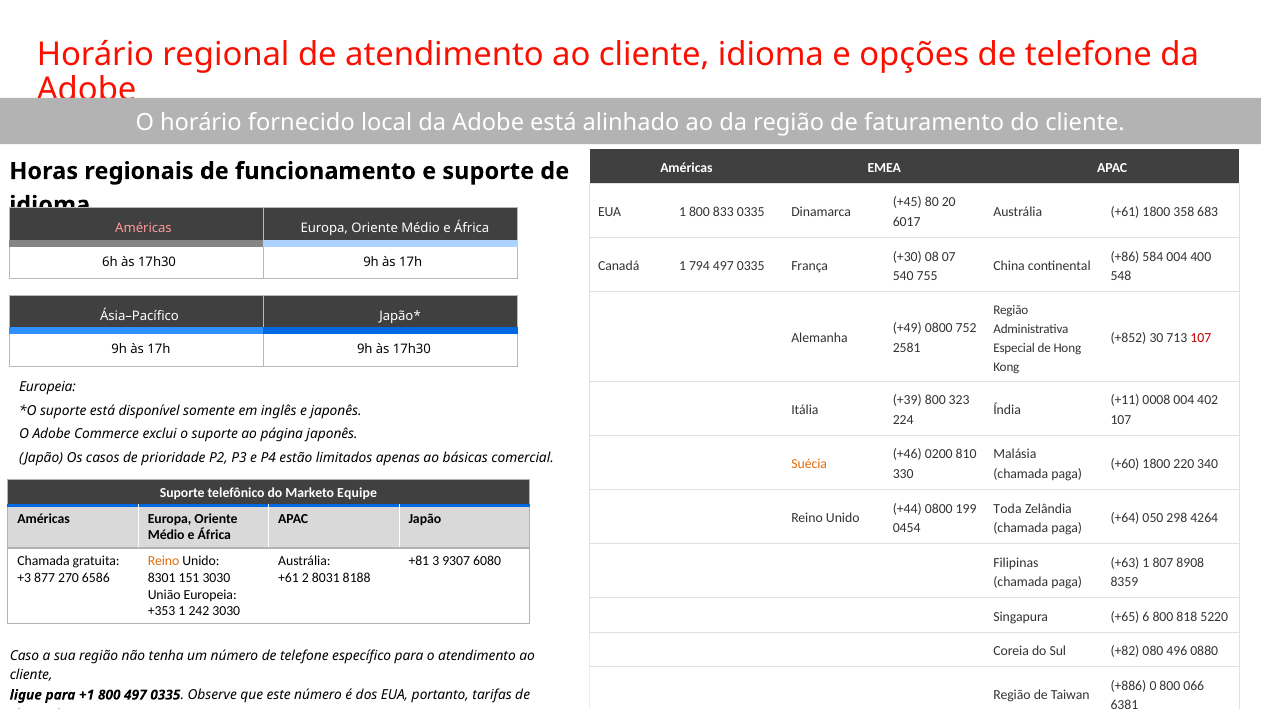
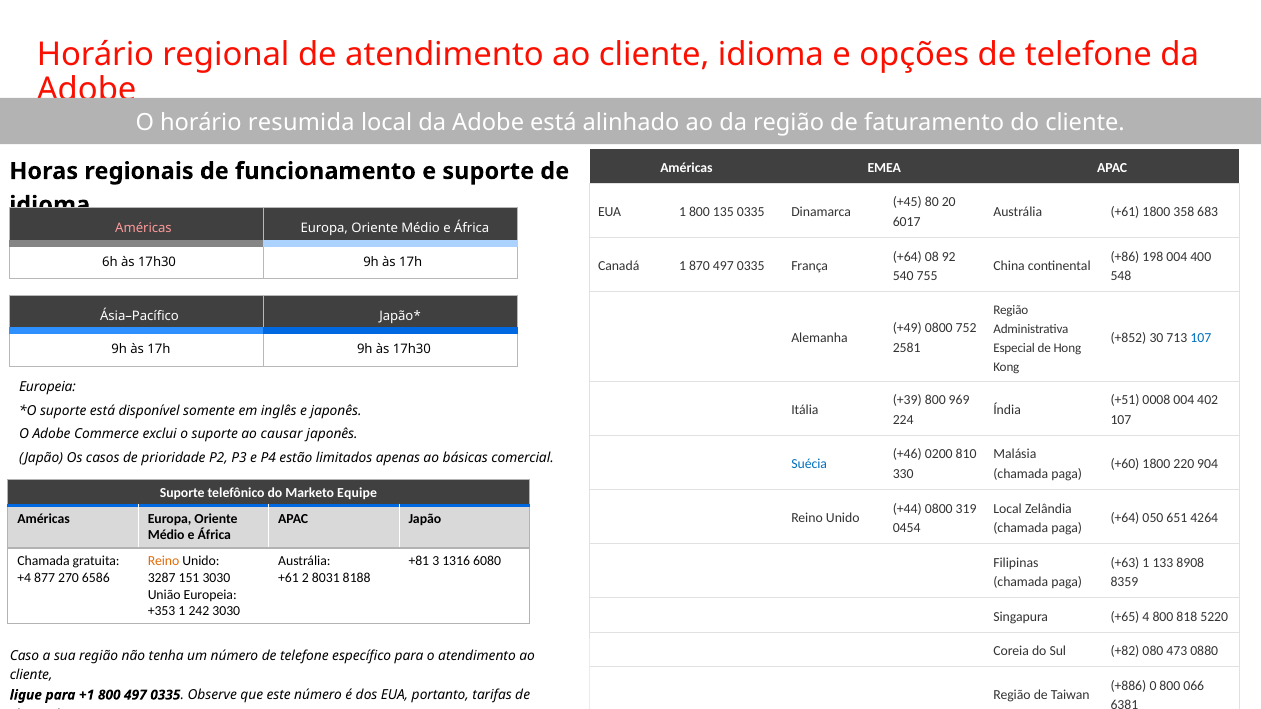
fornecido: fornecido -> resumida
833: 833 -> 135
+30 at (907, 257): +30 -> +64
07: 07 -> 92
584: 584 -> 198
794: 794 -> 870
107 at (1201, 338) colour: red -> blue
323: 323 -> 969
+11: +11 -> +51
página: página -> causar
Suécia colour: orange -> blue
340: 340 -> 904
199: 199 -> 319
Toda at (1008, 509): Toda -> Local
298: 298 -> 651
9307: 9307 -> 1316
807: 807 -> 133
+3: +3 -> +4
8301: 8301 -> 3287
6: 6 -> 4
496: 496 -> 473
